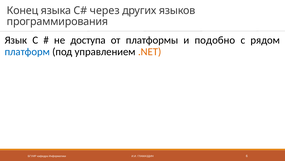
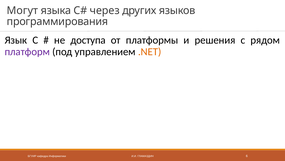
Конец: Конец -> Могут
подобно: подобно -> решения
платформ colour: blue -> purple
